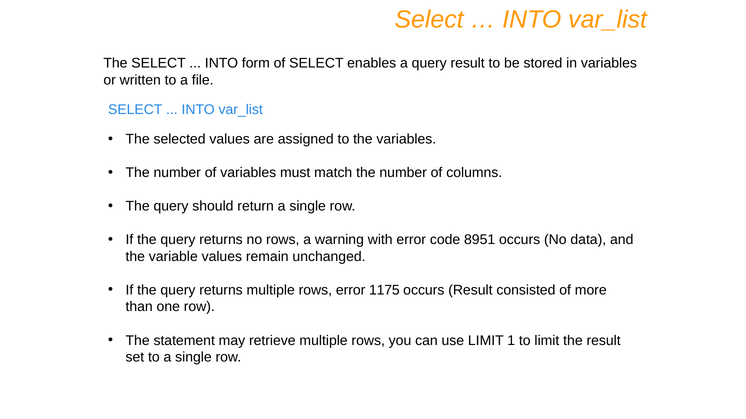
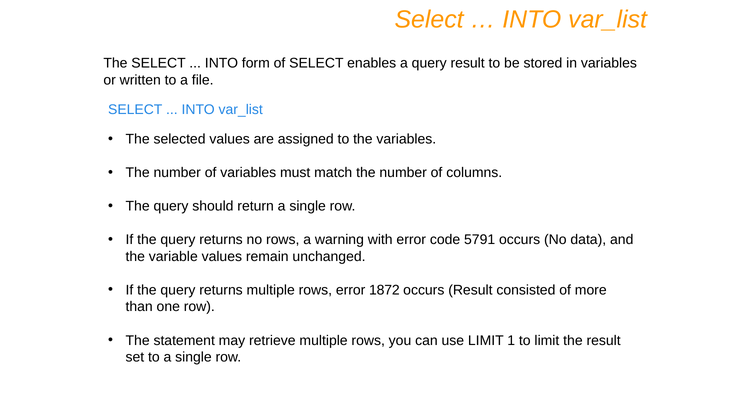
8951: 8951 -> 5791
1175: 1175 -> 1872
